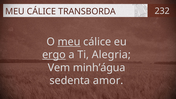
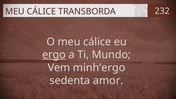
meu at (69, 42) underline: present -> none
Alegria: Alegria -> Mundo
minh’água: minh’água -> minh’ergo
